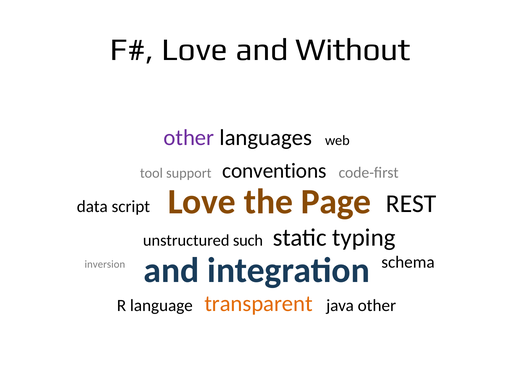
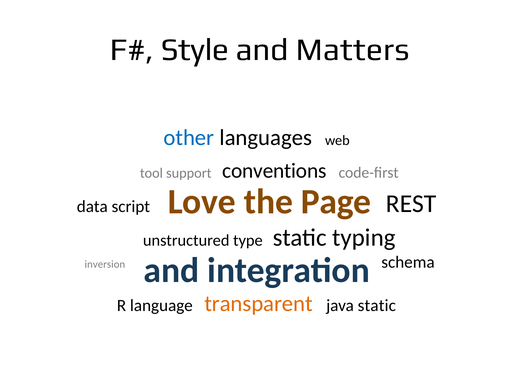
Love at (195, 50): Love -> Style
Without: Without -> Matters
other at (189, 138) colour: purple -> blue
such: such -> type
java other: other -> static
